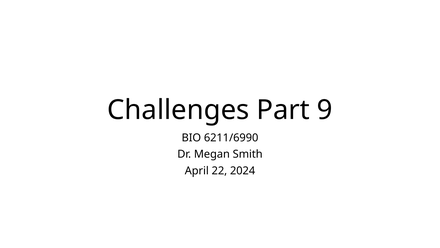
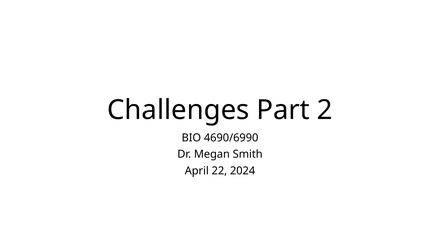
9: 9 -> 2
6211/6990: 6211/6990 -> 4690/6990
